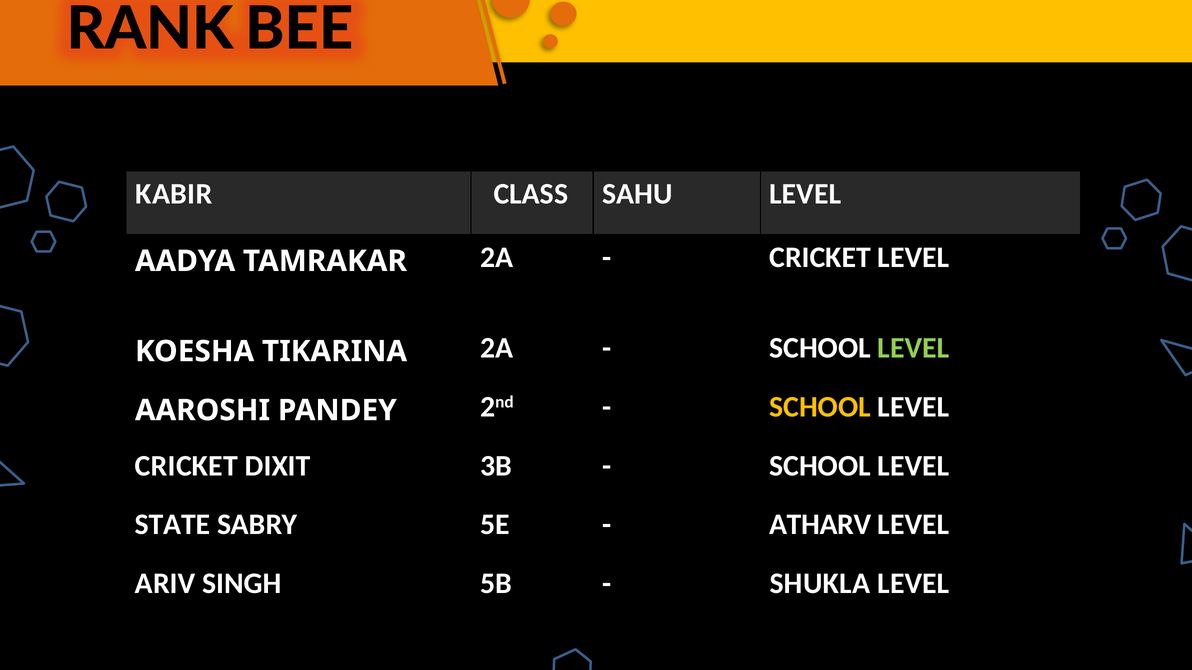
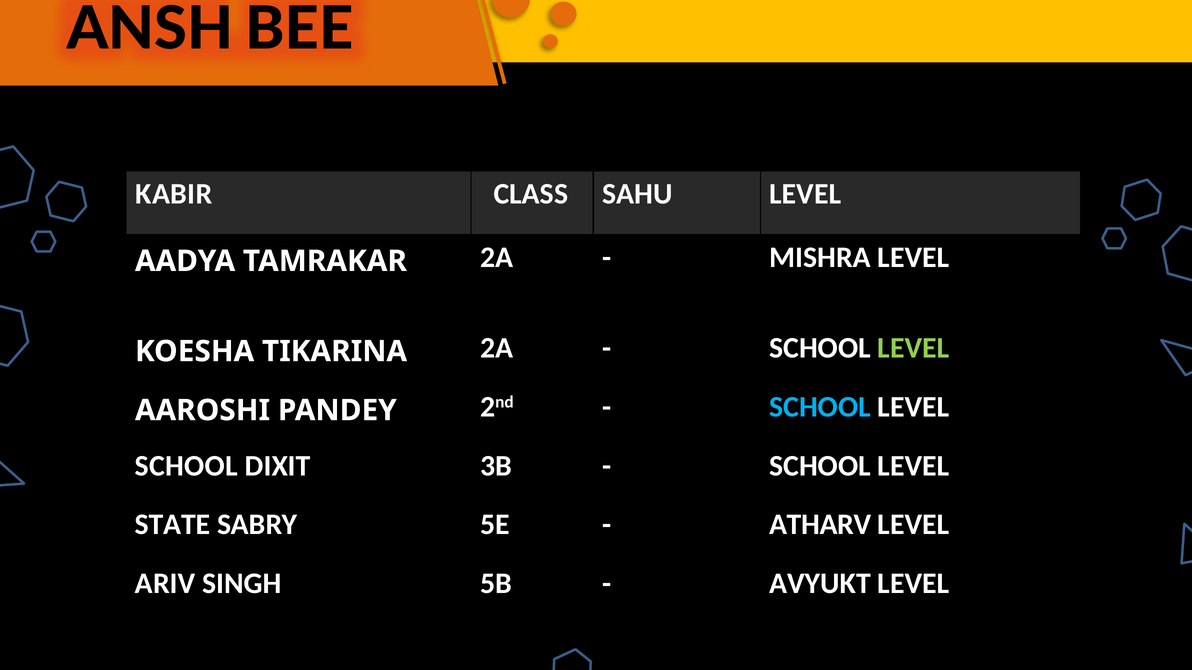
RANK: RANK -> ANSH
CRICKET at (820, 258): CRICKET -> MISHRA
SCHOOL at (820, 407) colour: yellow -> light blue
CRICKET at (186, 466): CRICKET -> SCHOOL
SHUKLA: SHUKLA -> AVYUKT
